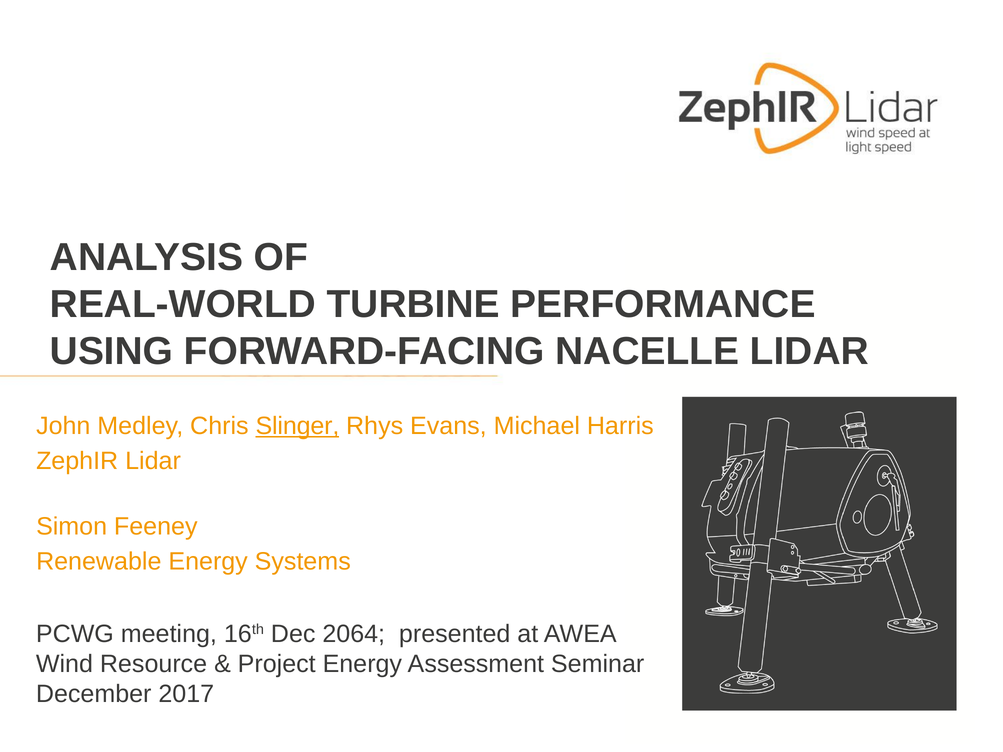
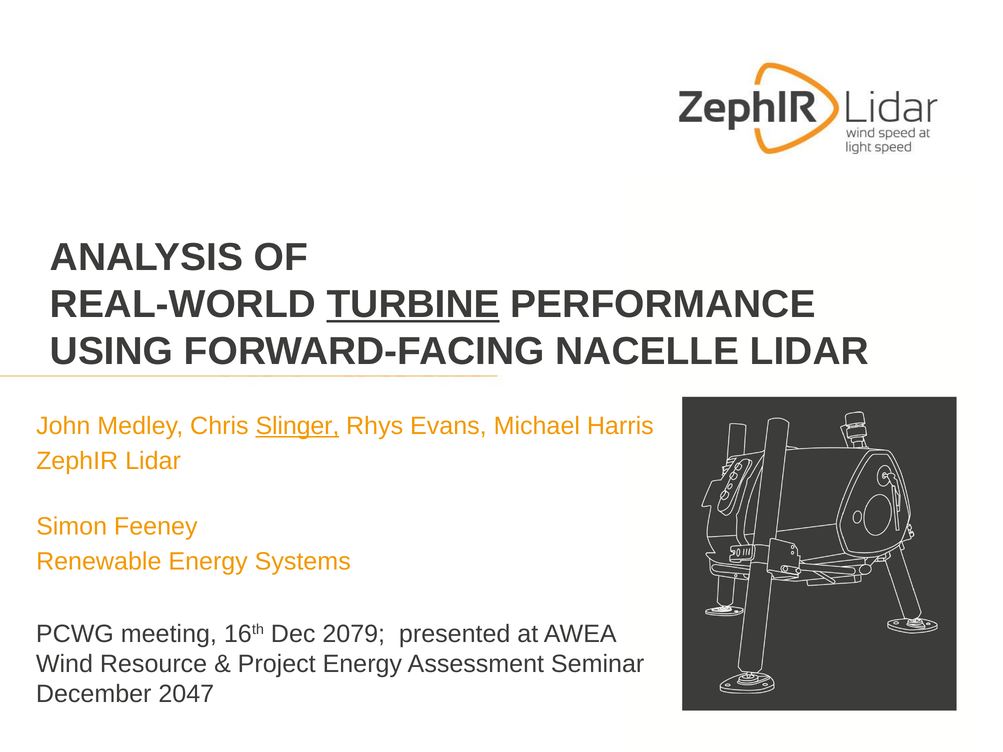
TURBINE underline: none -> present
2064: 2064 -> 2079
2017: 2017 -> 2047
